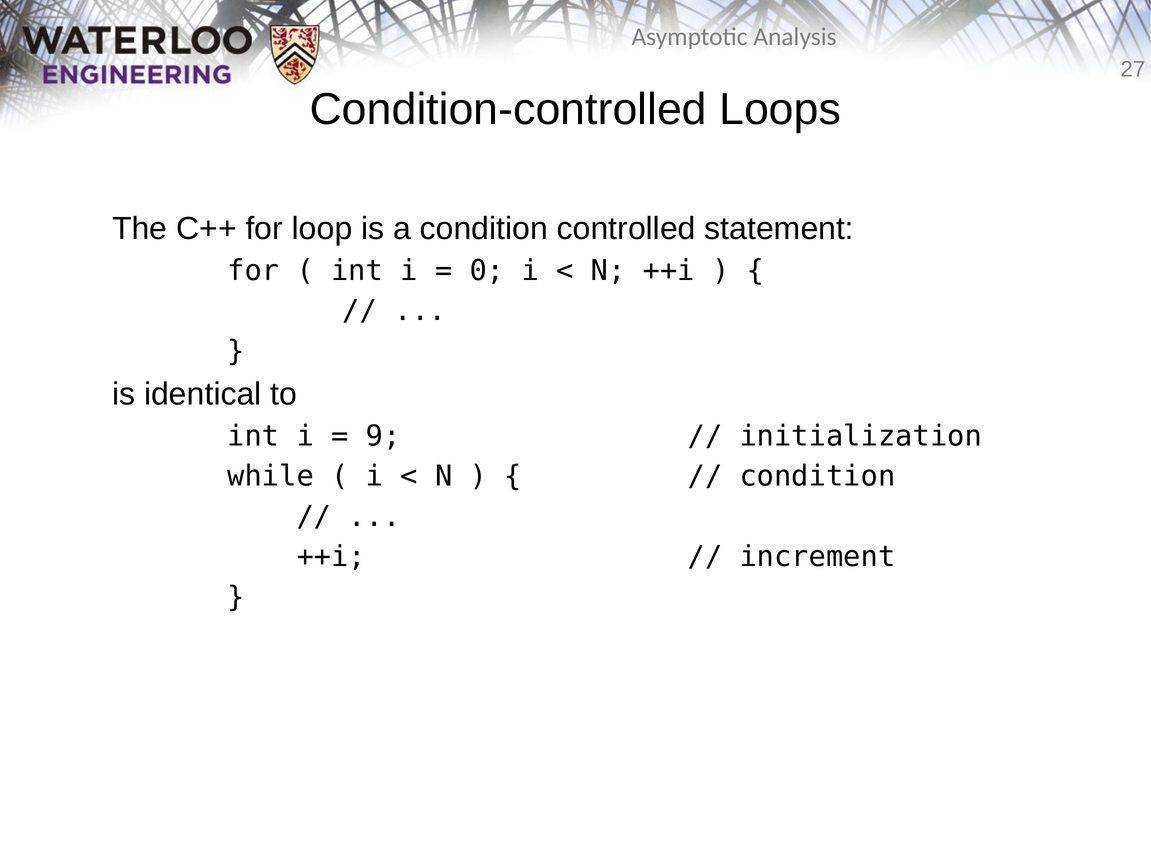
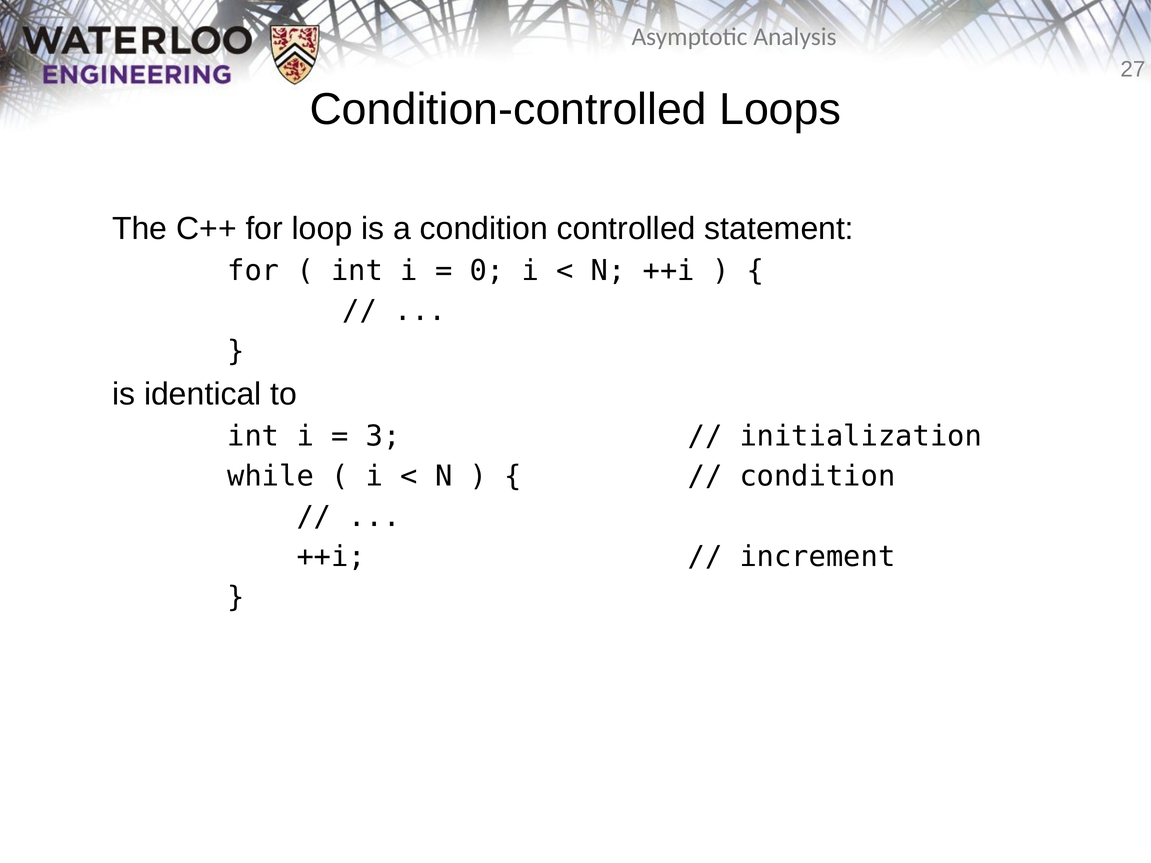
9: 9 -> 3
